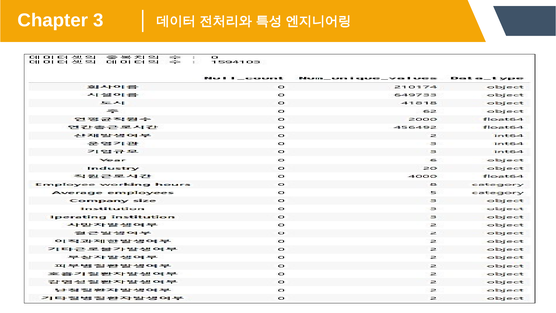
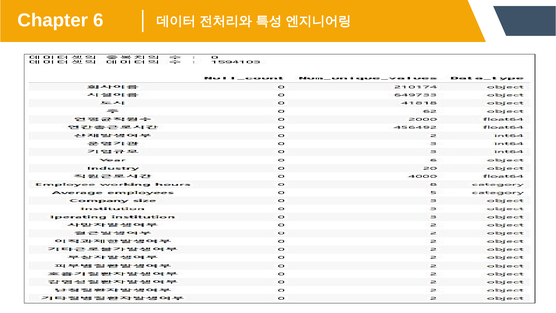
3: 3 -> 6
